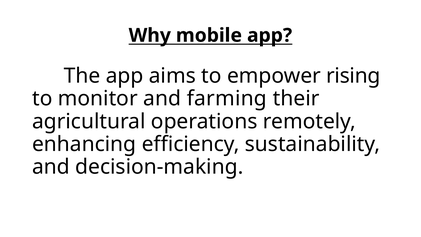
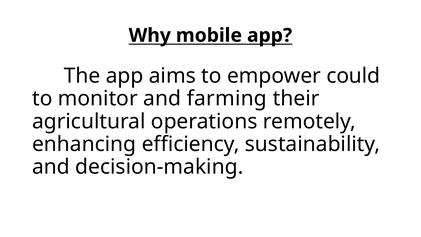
rising: rising -> could
